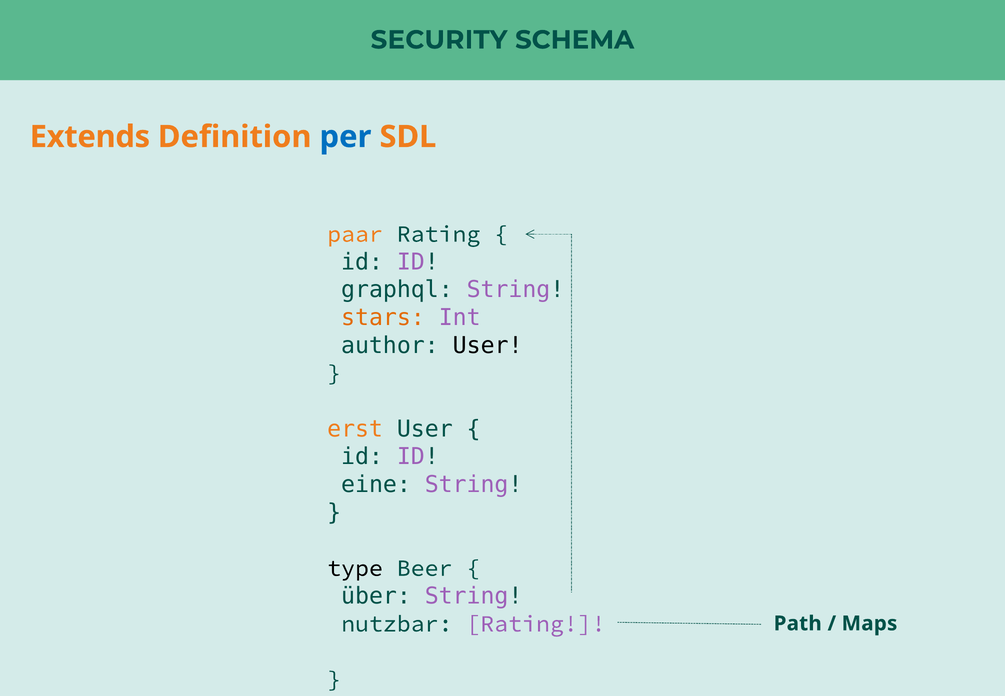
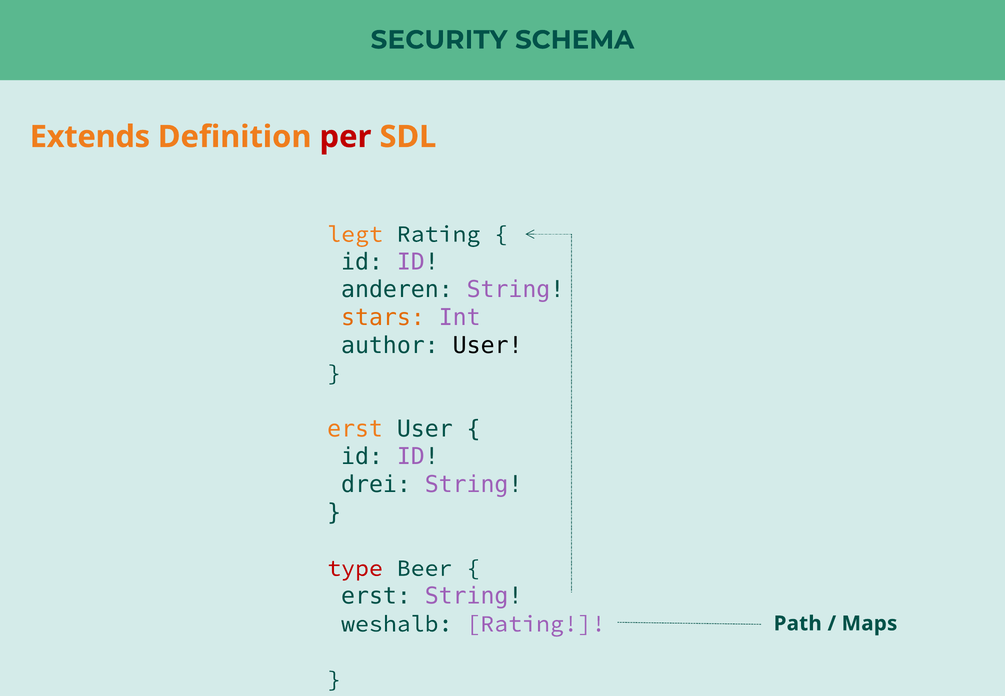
per colour: blue -> red
paar: paar -> legt
graphql: graphql -> anderen
eine: eine -> drei
type colour: black -> red
über at (376, 596): über -> erst
nutzbar: nutzbar -> weshalb
